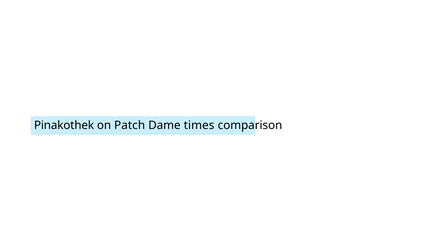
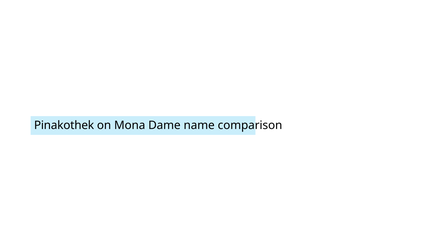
Patch: Patch -> Mona
times: times -> name
